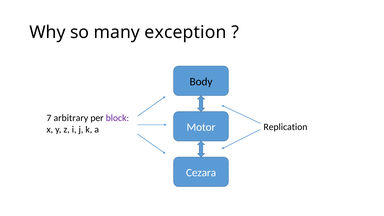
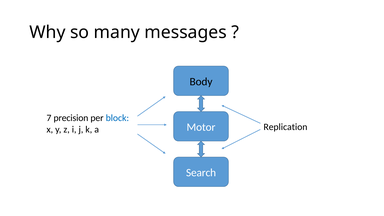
exception: exception -> messages
arbitrary: arbitrary -> precision
block colour: purple -> blue
Cezara: Cezara -> Search
